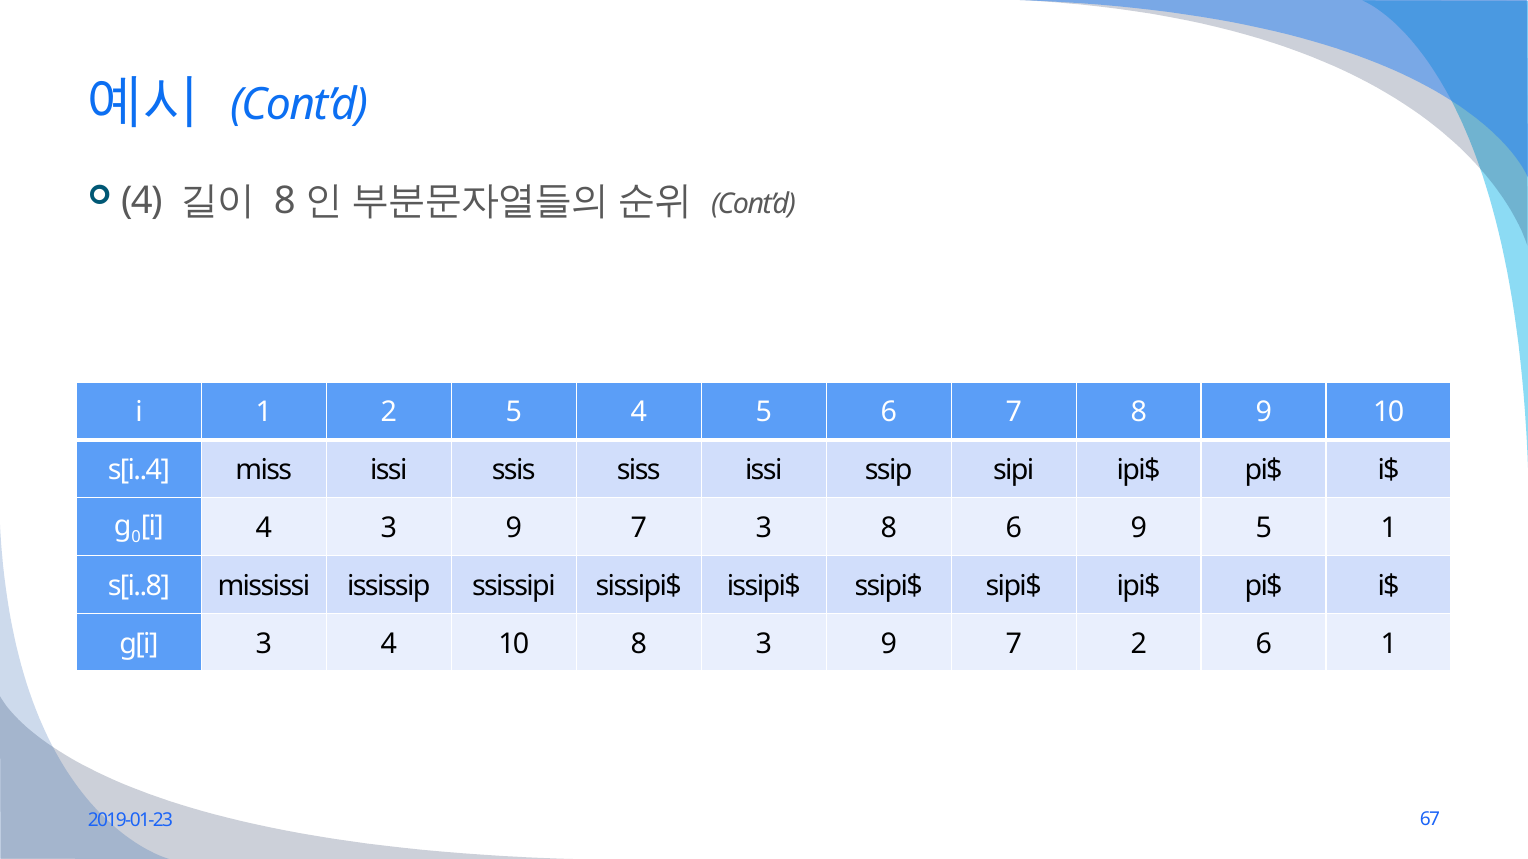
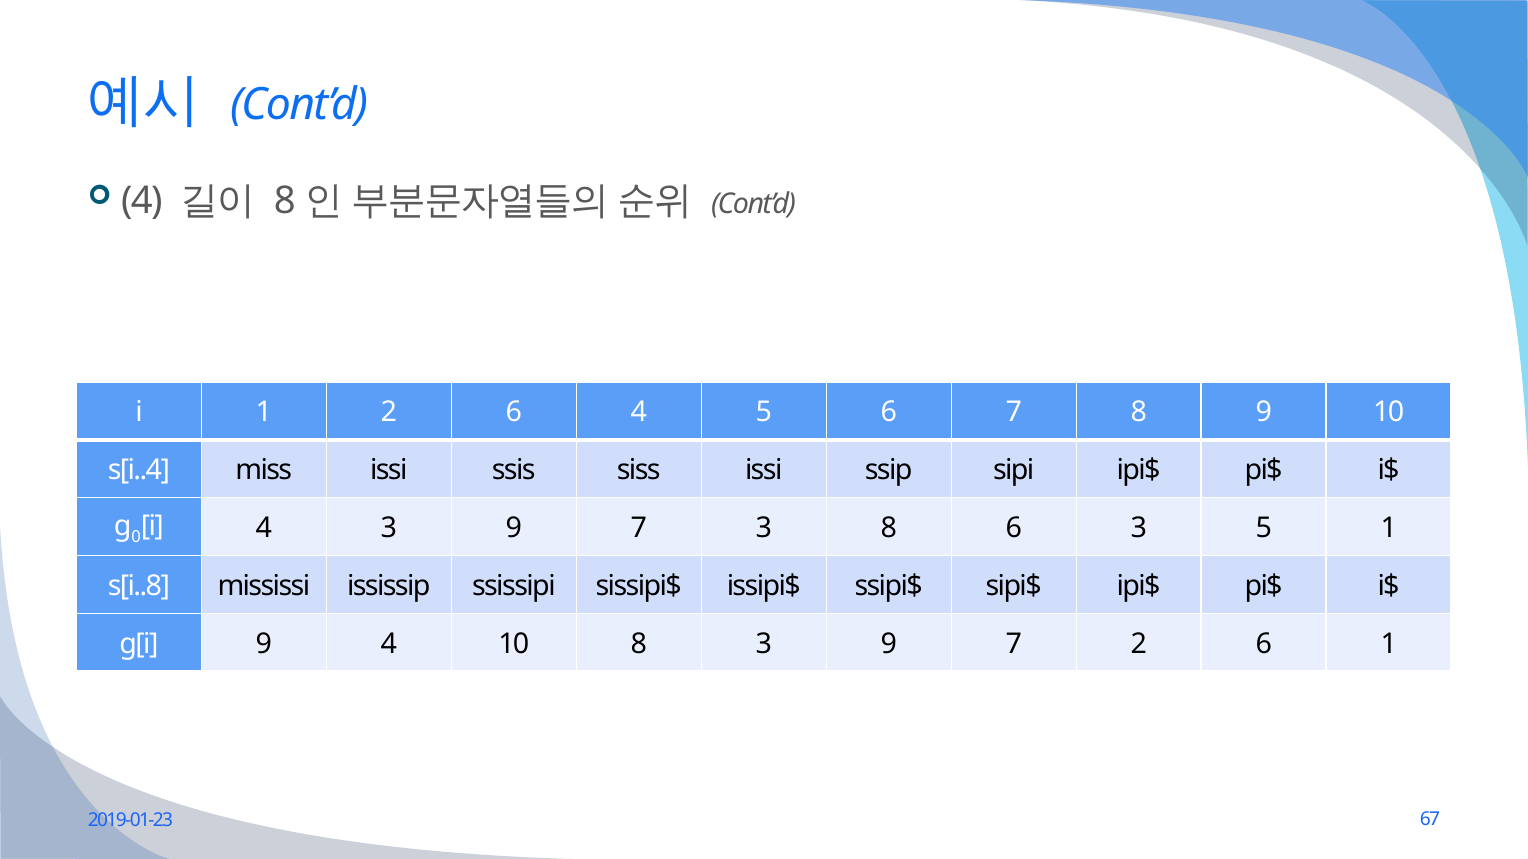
1 2 5: 5 -> 6
6 9: 9 -> 3
g[i 3: 3 -> 9
